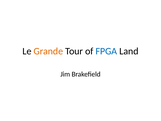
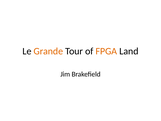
FPGA colour: blue -> orange
